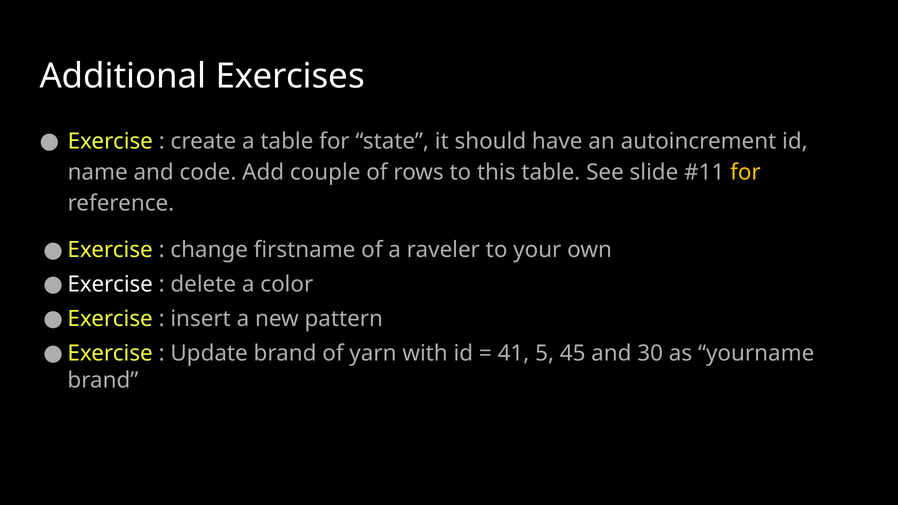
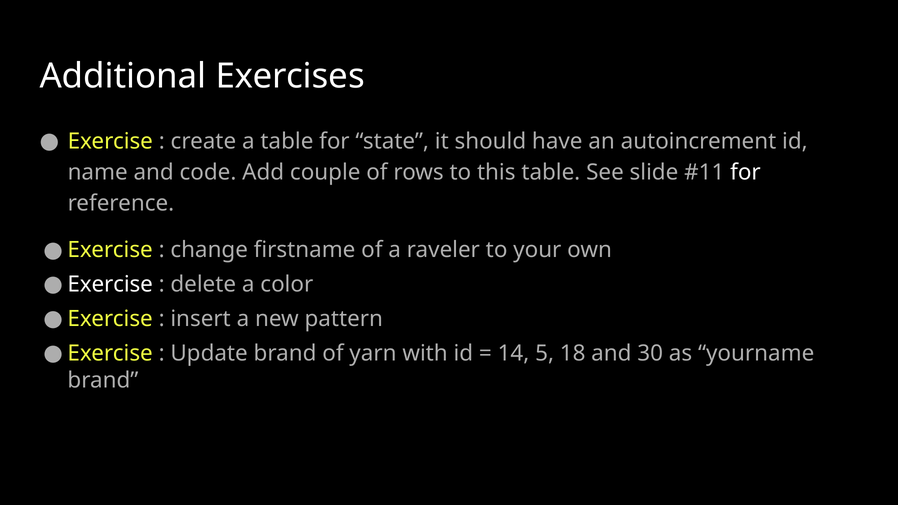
for at (745, 172) colour: yellow -> white
41: 41 -> 14
45: 45 -> 18
